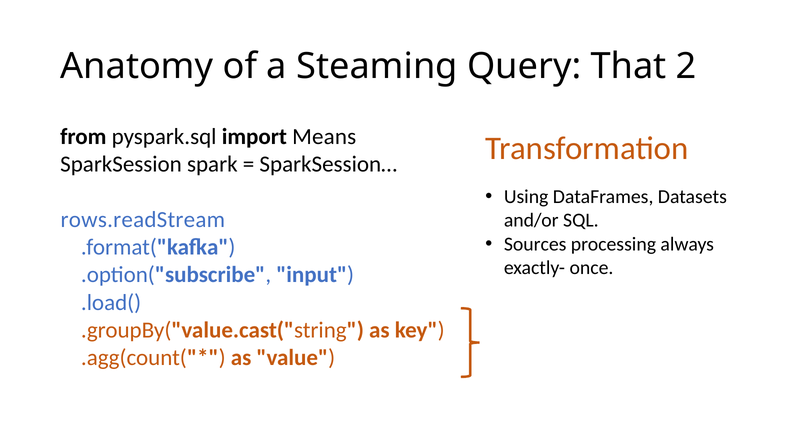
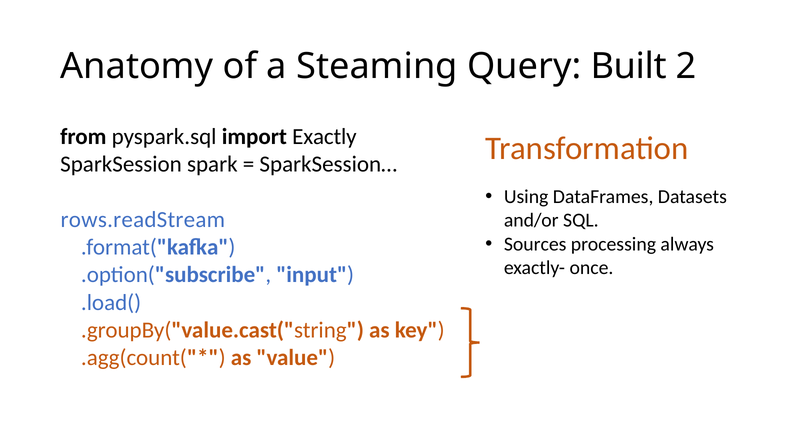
That: That -> Built
Means: Means -> Exactly
